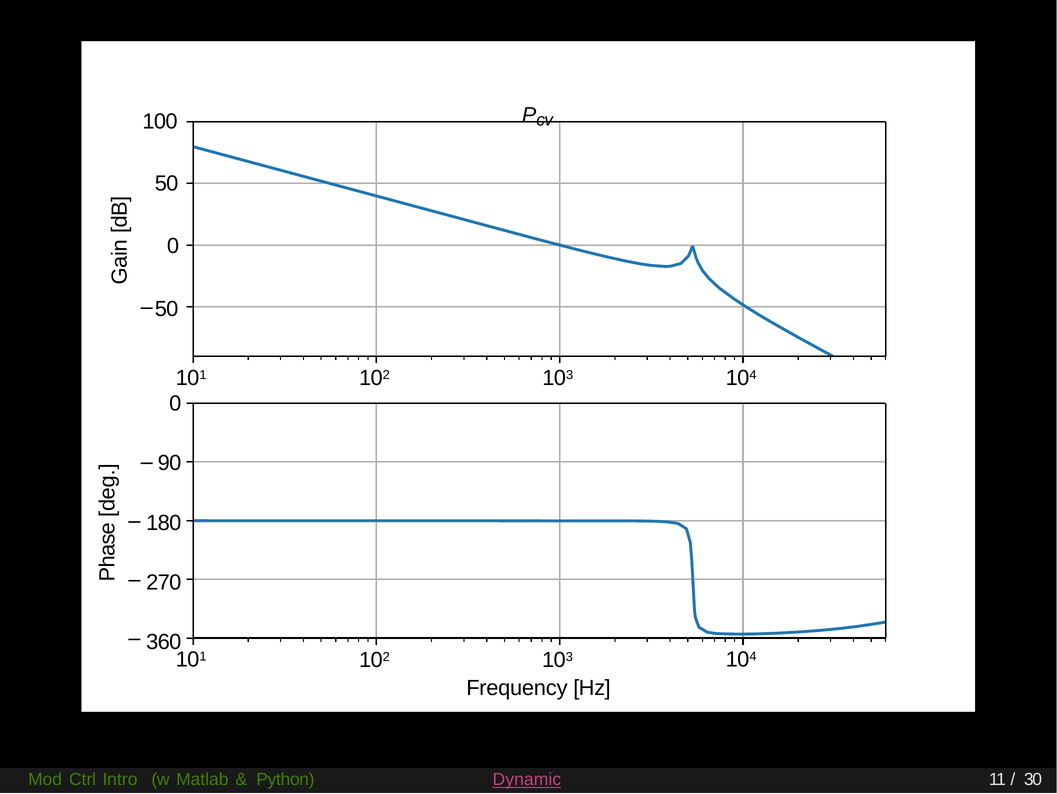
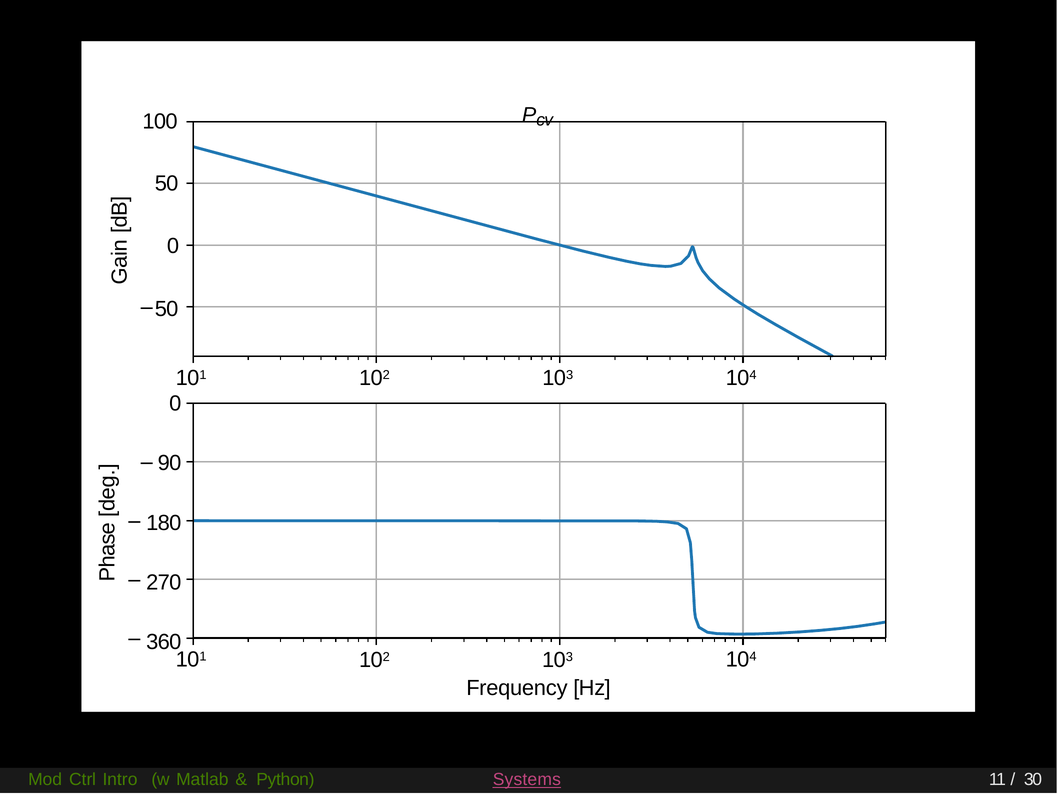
Dynamic: Dynamic -> Systems
